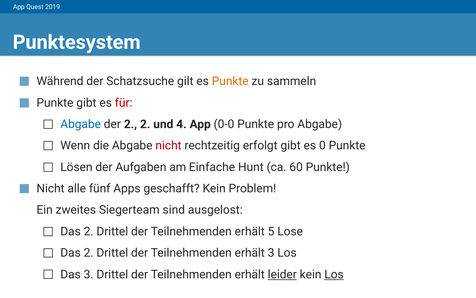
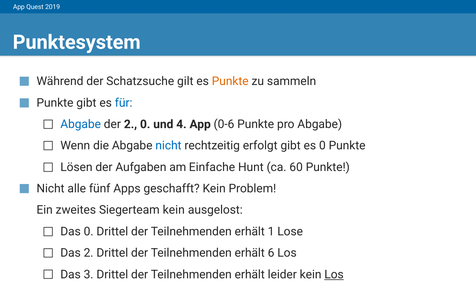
für colour: red -> blue
2 2: 2 -> 0
0-0: 0-0 -> 0-6
nicht at (168, 145) colour: red -> blue
Siegerteam sind: sind -> kein
2 at (89, 231): 2 -> 0
5: 5 -> 1
erhält 3: 3 -> 6
leider underline: present -> none
